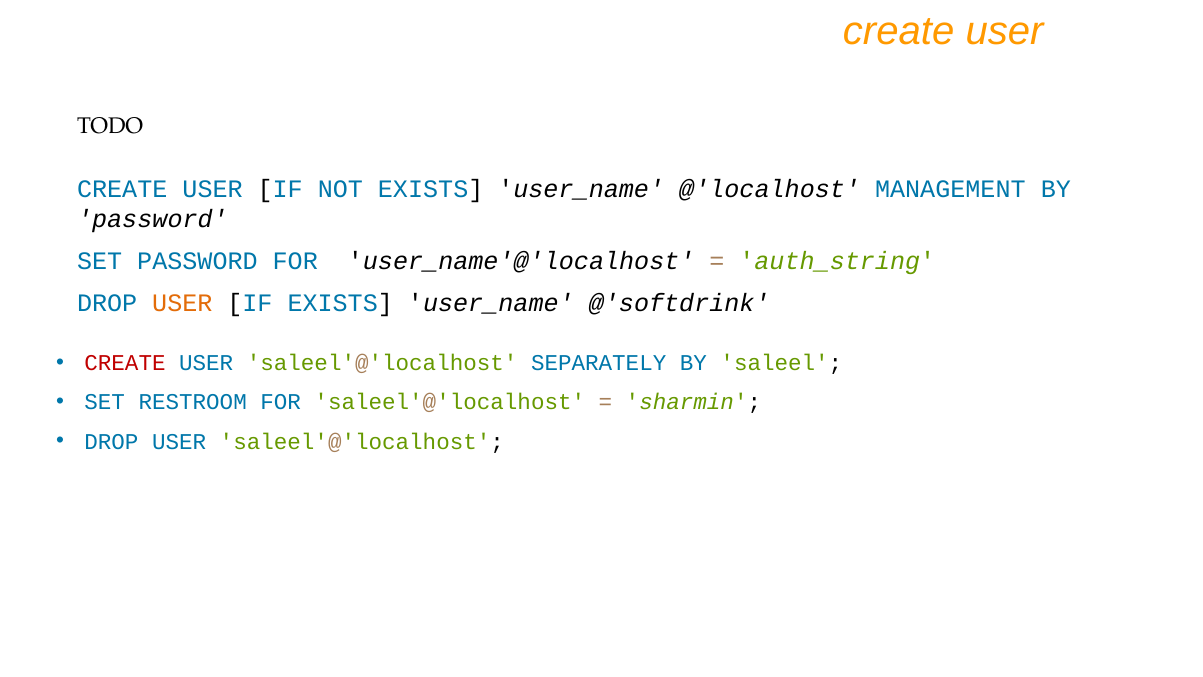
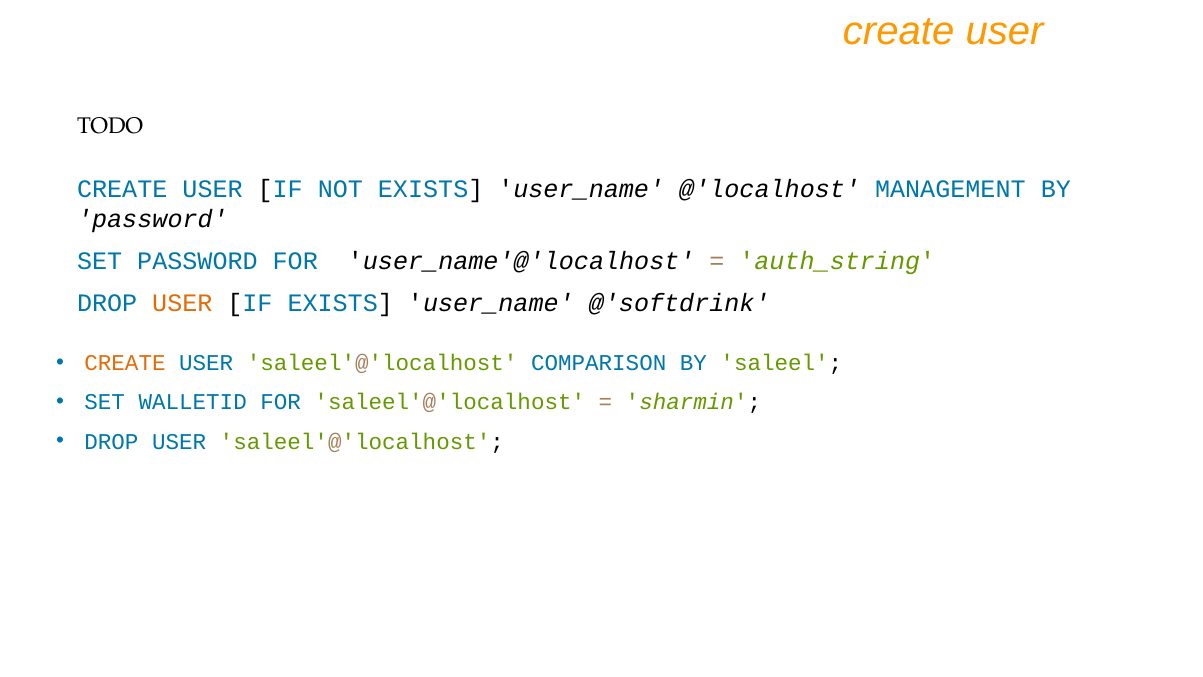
CREATE at (125, 363) colour: red -> orange
SEPARATELY: SEPARATELY -> COMPARISON
RESTROOM: RESTROOM -> WALLETID
